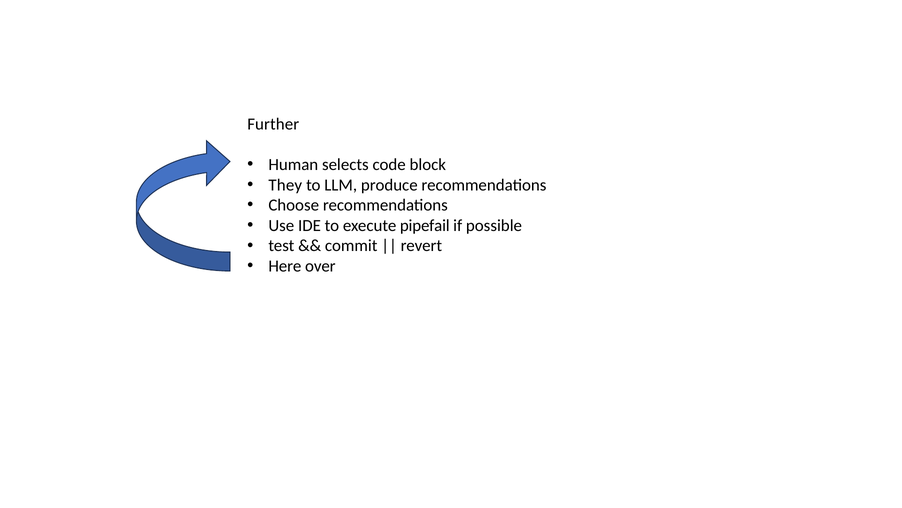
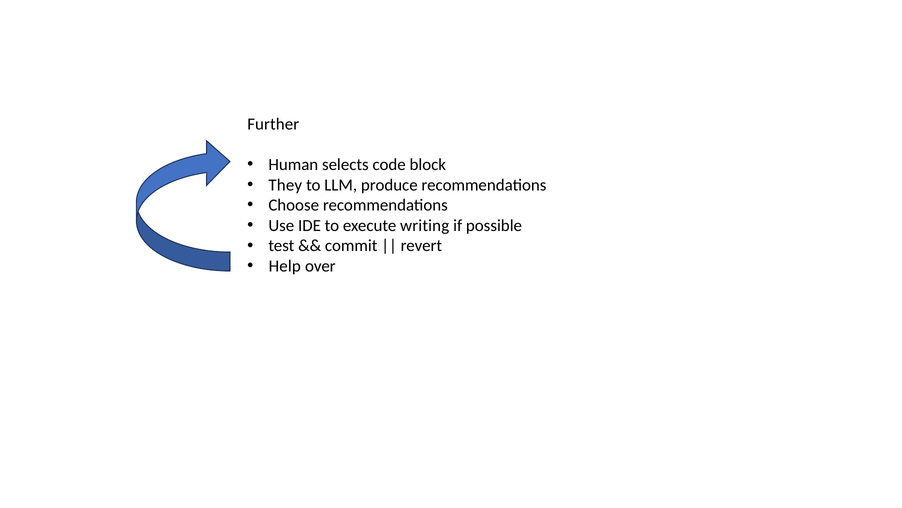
pipefail: pipefail -> writing
Here: Here -> Help
